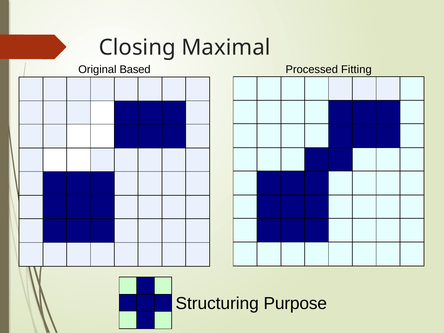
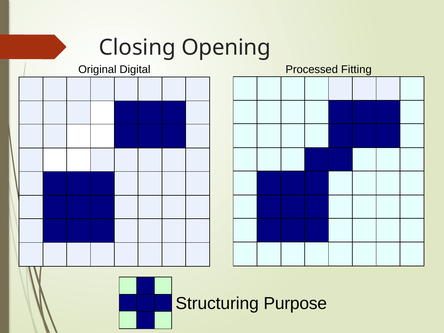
Maximal: Maximal -> Opening
Based: Based -> Digital
